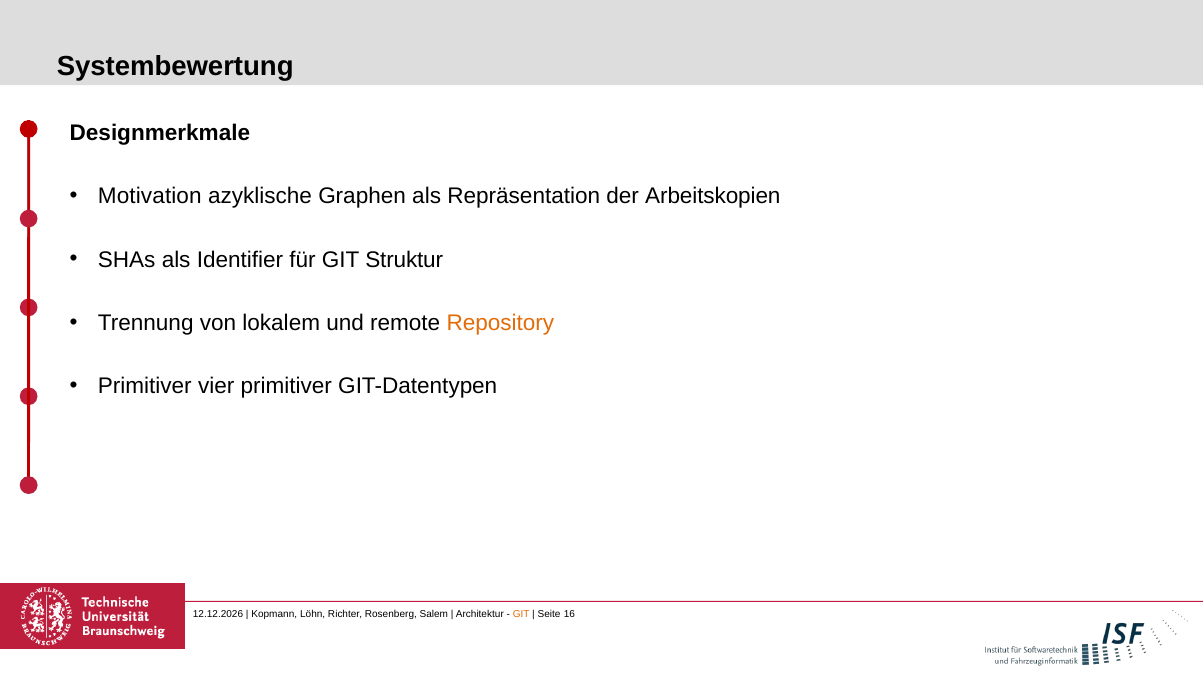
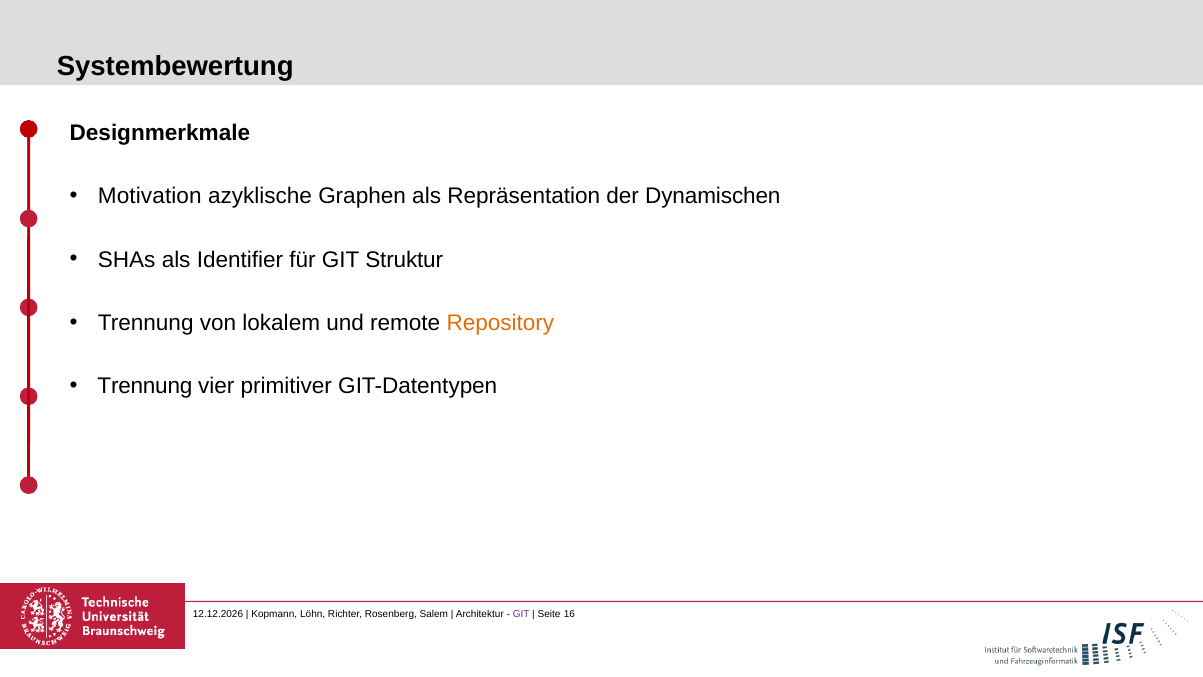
Arbeitskopien: Arbeitskopien -> Dynamischen
Primitiver at (145, 386): Primitiver -> Trennung
GIT at (521, 614) colour: orange -> purple
